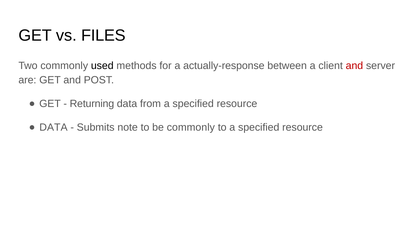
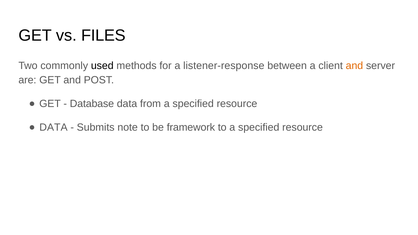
actually-response: actually-response -> listener-response
and at (354, 66) colour: red -> orange
Returning: Returning -> Database
be commonly: commonly -> framework
